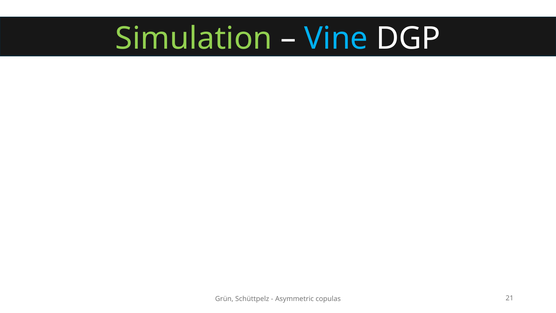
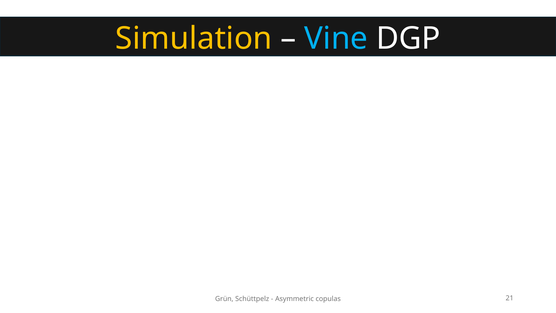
Simulation colour: light green -> yellow
